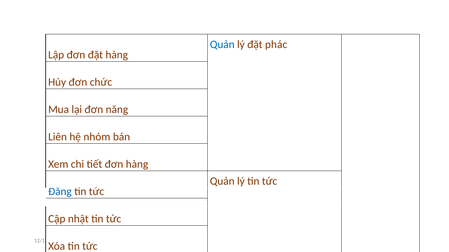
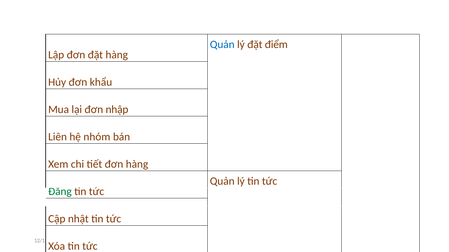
phác: phác -> điểm
chức: chức -> khẩu
năng: năng -> nhập
Đăng colour: blue -> green
